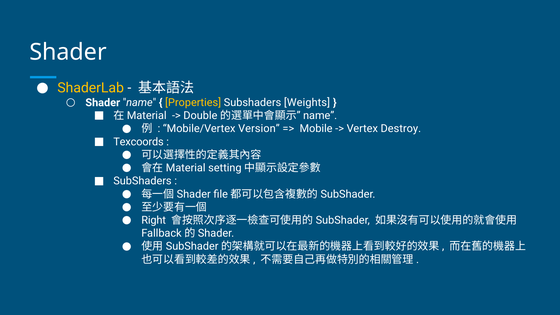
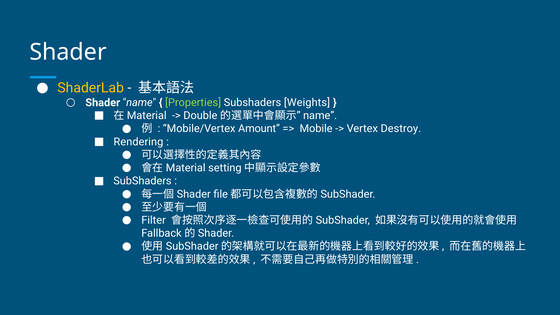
Properties colour: yellow -> light green
Version: Version -> Amount
Texcoords: Texcoords -> Rendering
Right: Right -> Filter
